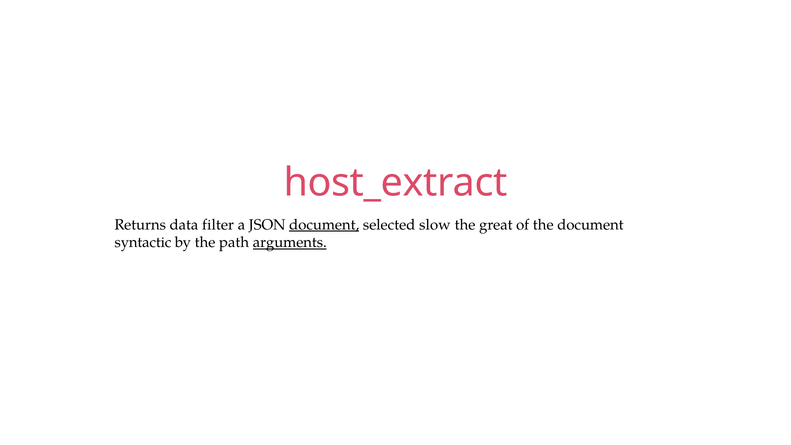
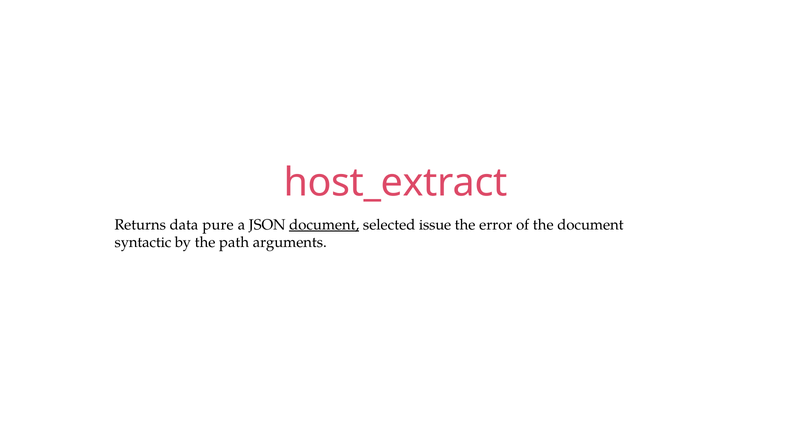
filter: filter -> pure
slow: slow -> issue
great: great -> error
arguments underline: present -> none
